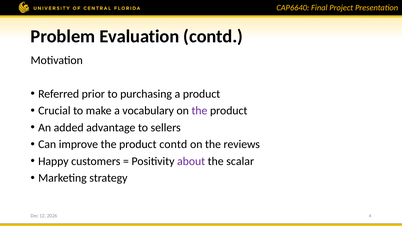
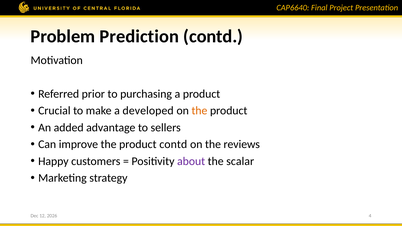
Evaluation: Evaluation -> Prediction
vocabulary: vocabulary -> developed
the at (199, 111) colour: purple -> orange
